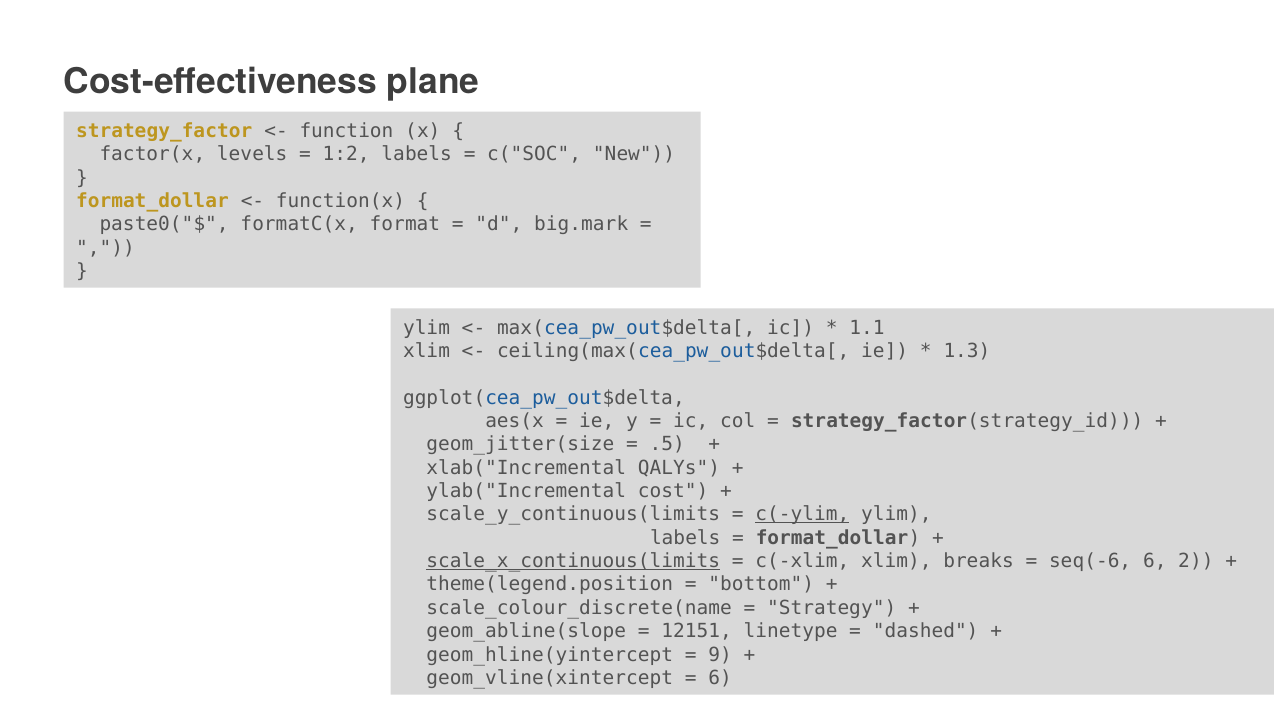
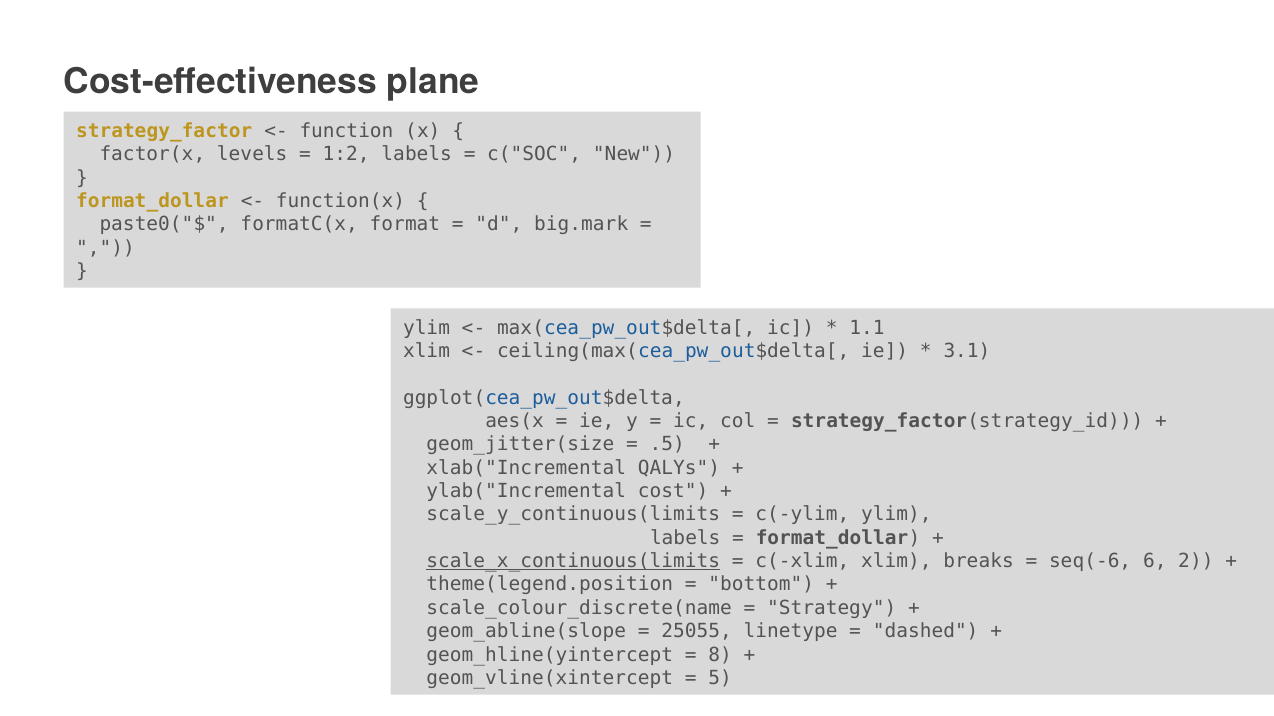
1.3: 1.3 -> 3.1
c(-ylim underline: present -> none
12151: 12151 -> 25055
9: 9 -> 8
6 at (720, 679): 6 -> 5
